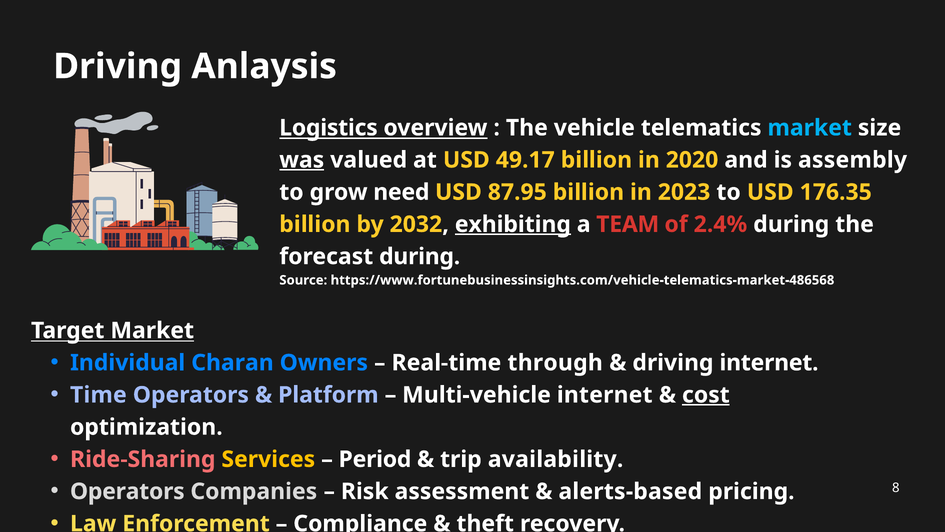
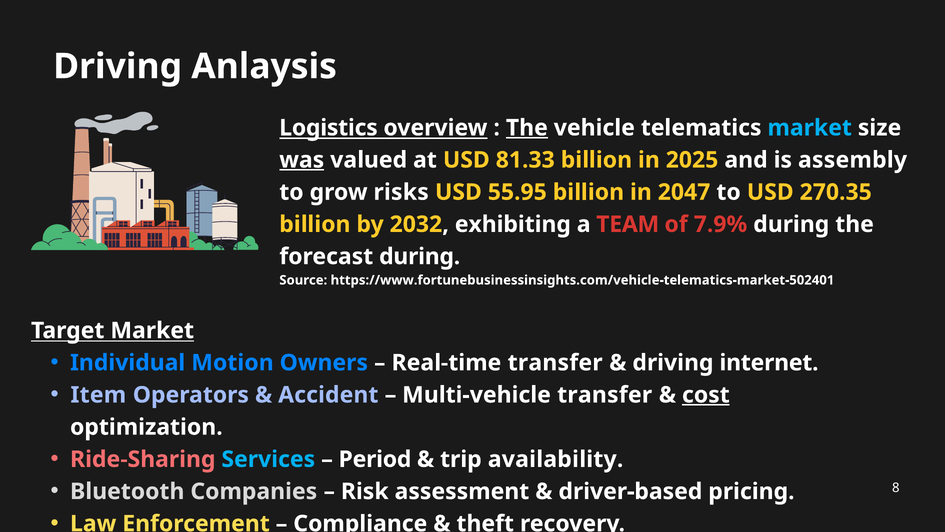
The at (527, 128) underline: none -> present
49.17: 49.17 -> 81.33
2020: 2020 -> 2025
need: need -> risks
87.95: 87.95 -> 55.95
2023: 2023 -> 2047
176.35: 176.35 -> 270.35
exhibiting underline: present -> none
2.4%: 2.4% -> 7.9%
https://www.fortunebusinessinsights.com/vehicle-telematics-market-486568: https://www.fortunebusinessinsights.com/vehicle-telematics-market-486568 -> https://www.fortunebusinessinsights.com/vehicle-telematics-market-502401
Charan: Charan -> Motion
Real-time through: through -> transfer
Time: Time -> Item
Platform: Platform -> Accident
Multi-vehicle internet: internet -> transfer
Services colour: yellow -> light blue
Operators at (127, 491): Operators -> Bluetooth
alerts-based: alerts-based -> driver-based
